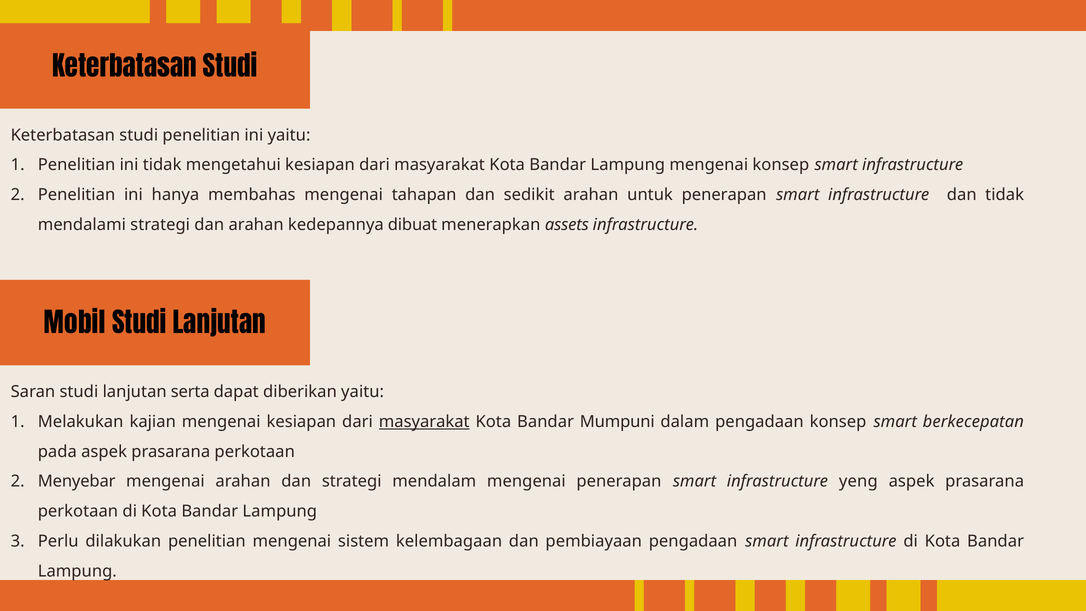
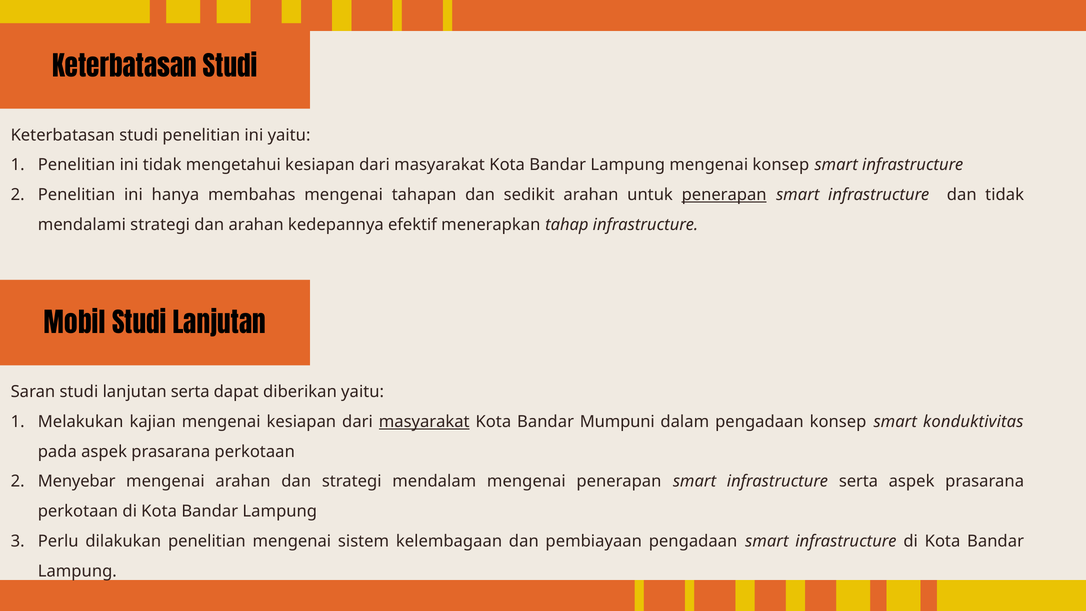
penerapan at (724, 195) underline: none -> present
dibuat: dibuat -> efektif
assets: assets -> tahap
berkecepatan: berkecepatan -> konduktivitas
infrastructure yeng: yeng -> serta
